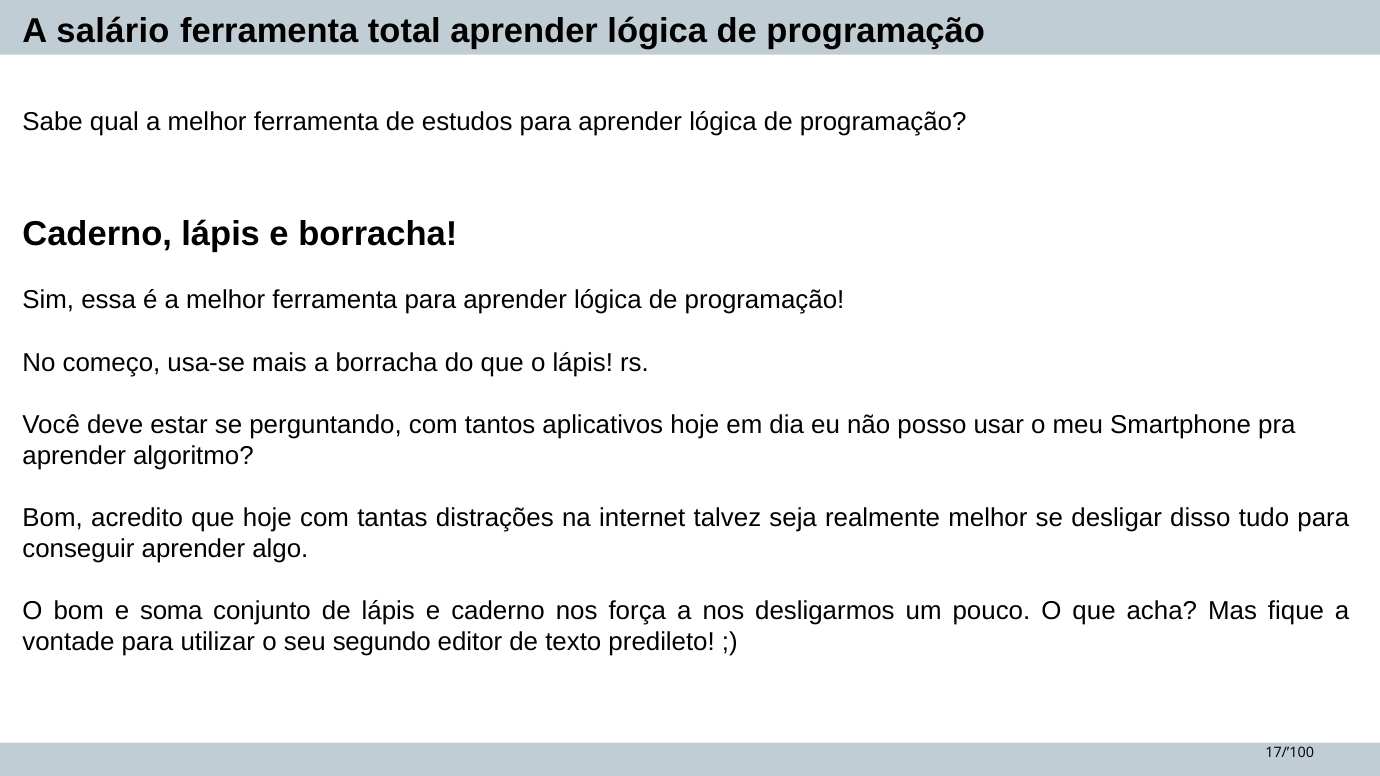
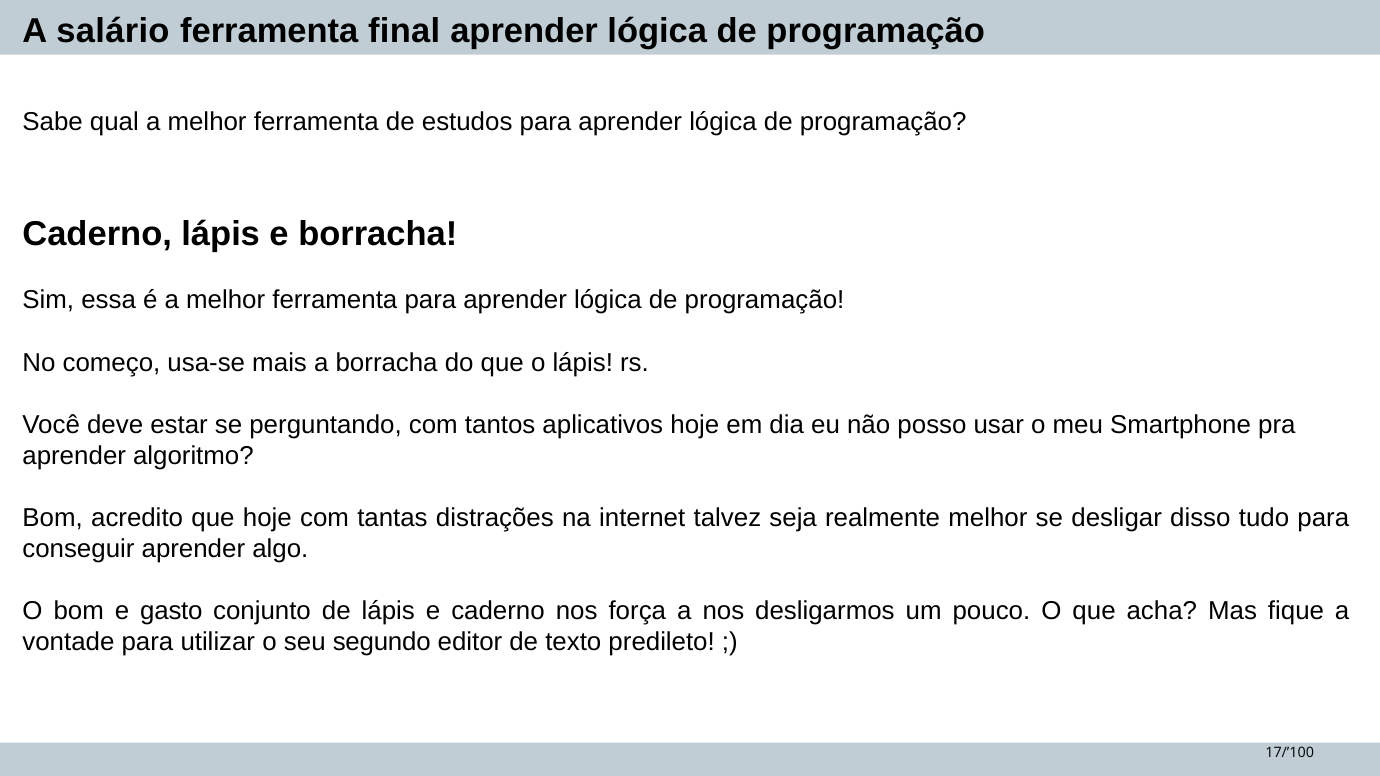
total: total -> final
soma: soma -> gasto
